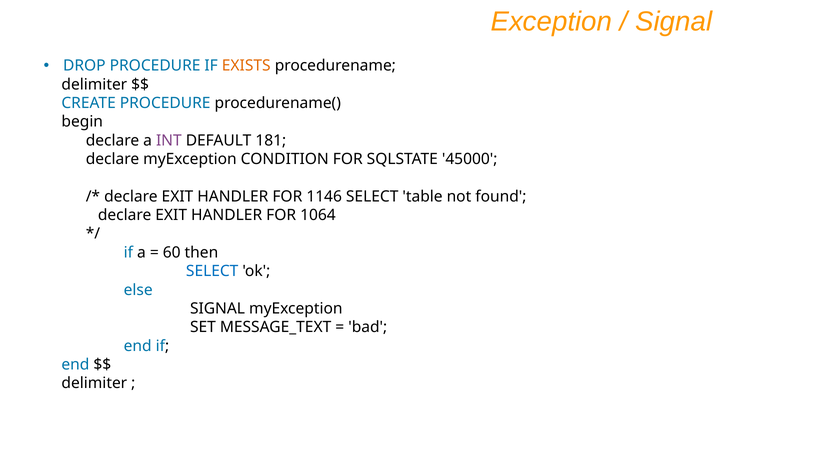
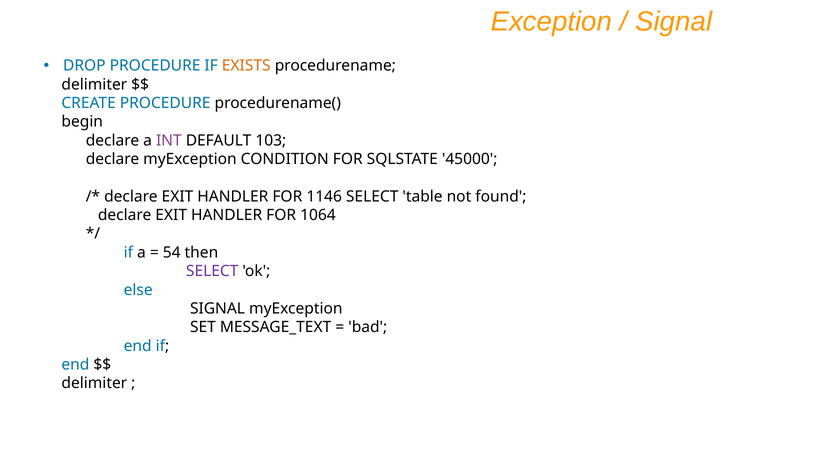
181: 181 -> 103
60: 60 -> 54
SELECT at (212, 271) colour: blue -> purple
